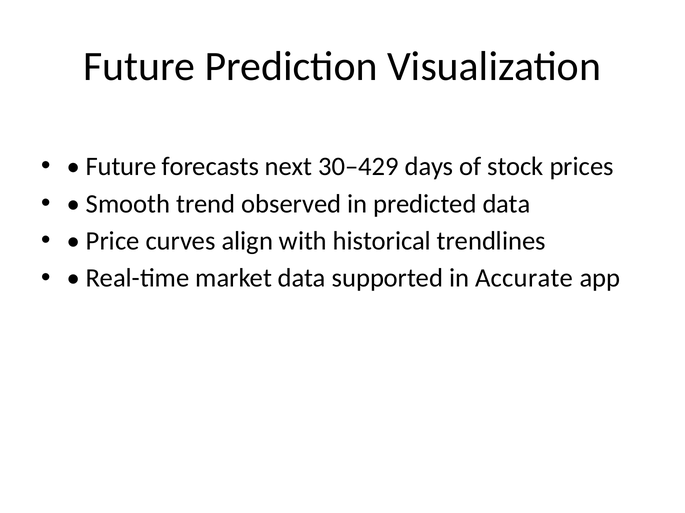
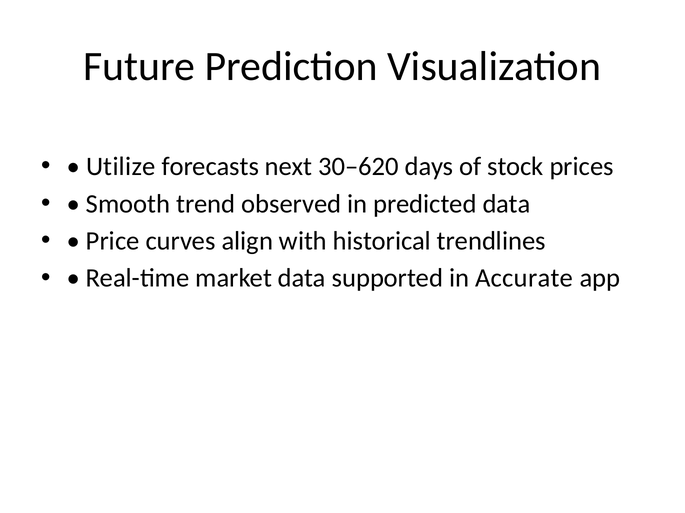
Future at (121, 167): Future -> Utilize
30–429: 30–429 -> 30–620
